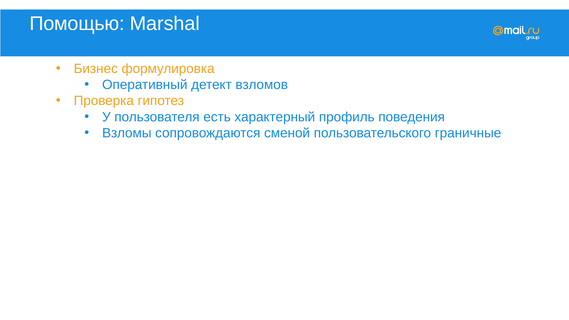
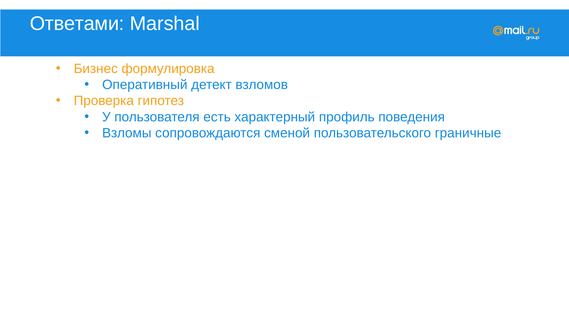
Помощью: Помощью -> Ответами
